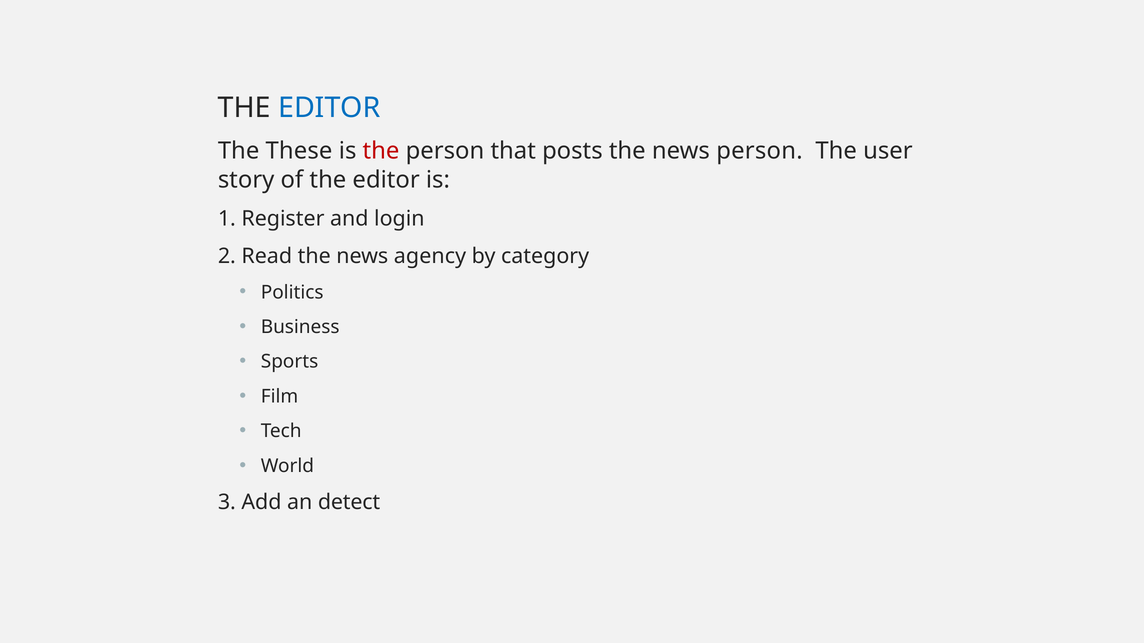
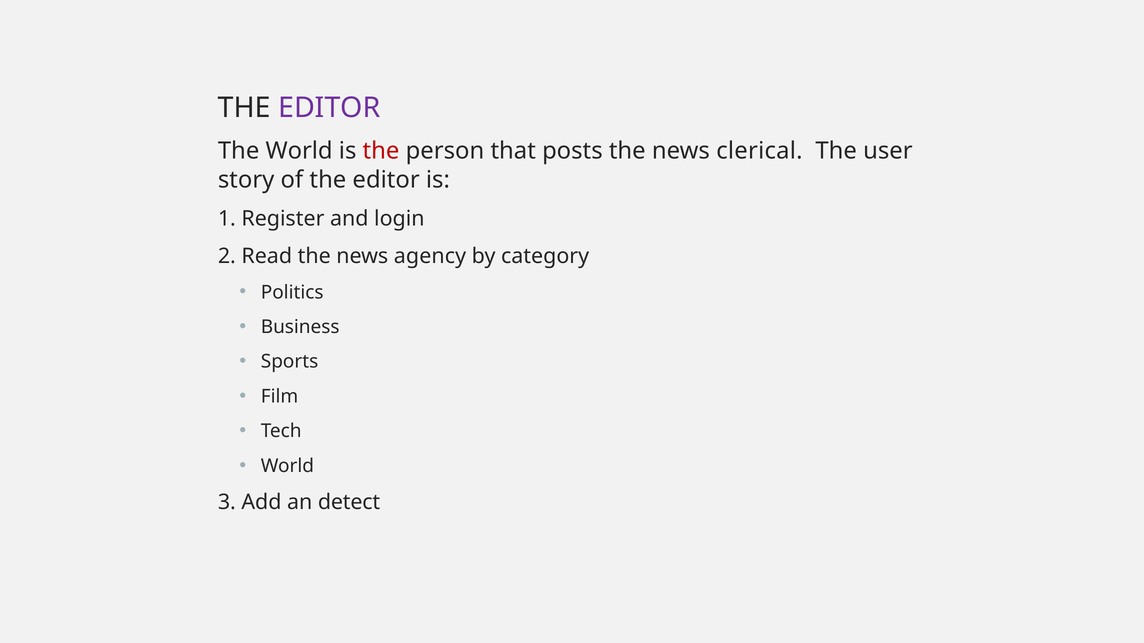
EDITOR at (329, 108) colour: blue -> purple
The These: These -> World
news person: person -> clerical
